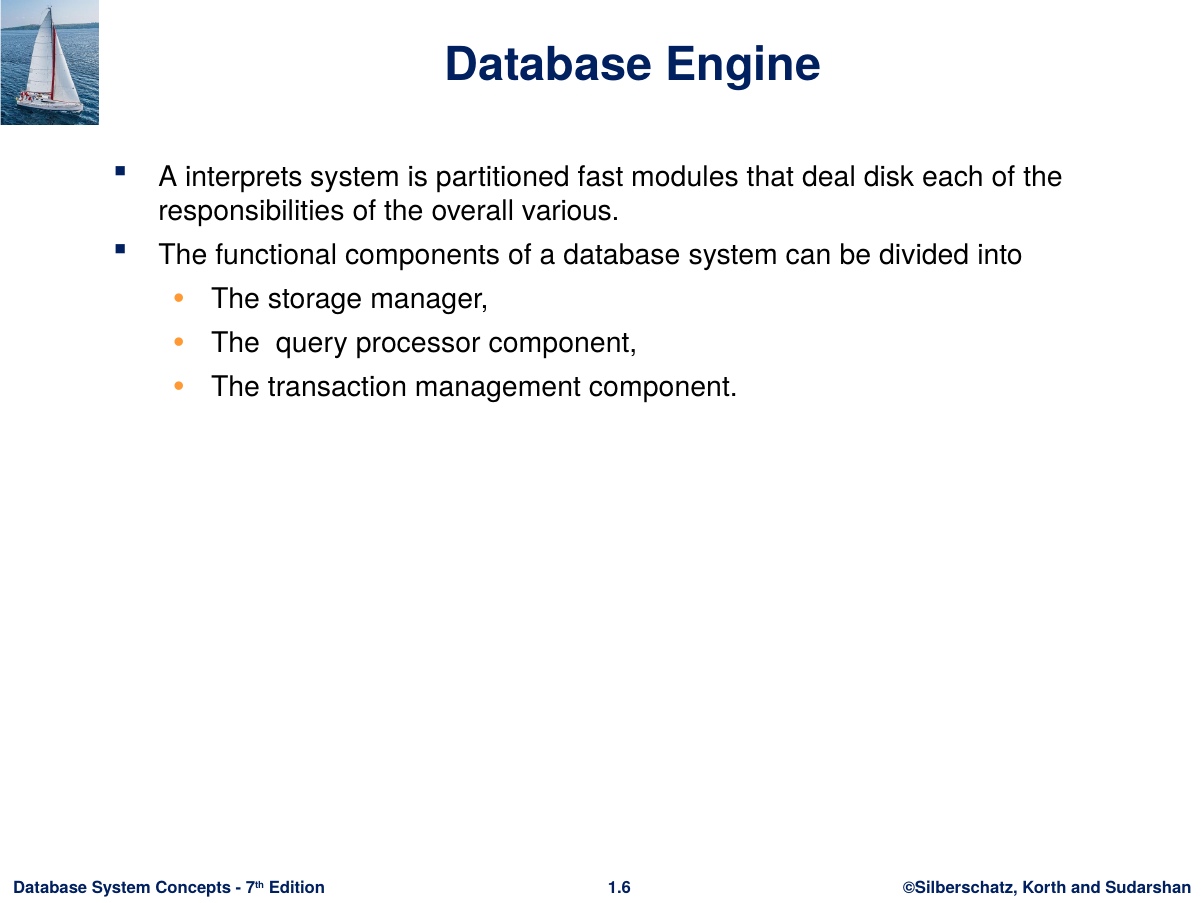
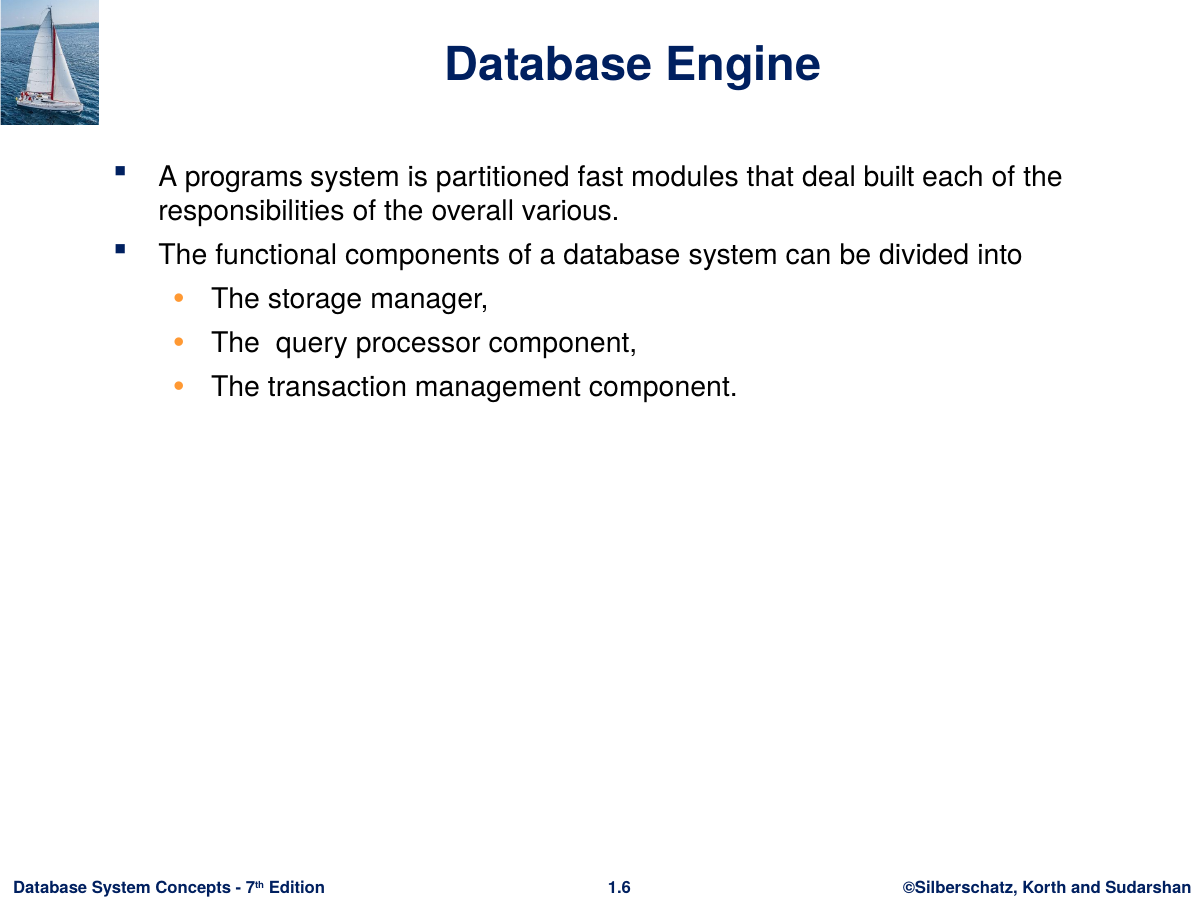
interprets: interprets -> programs
disk: disk -> built
